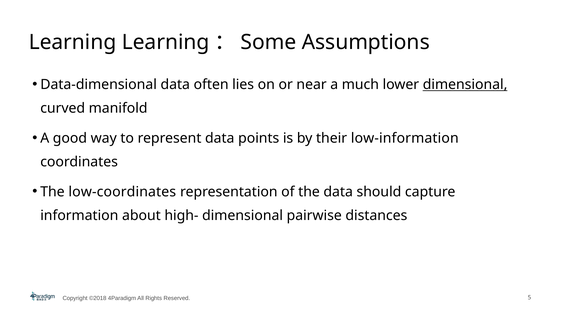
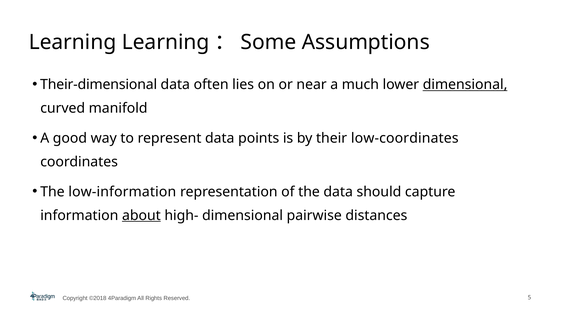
Data-dimensional: Data-dimensional -> Their-dimensional
low-information: low-information -> low-coordinates
low-coordinates: low-coordinates -> low-information
about underline: none -> present
